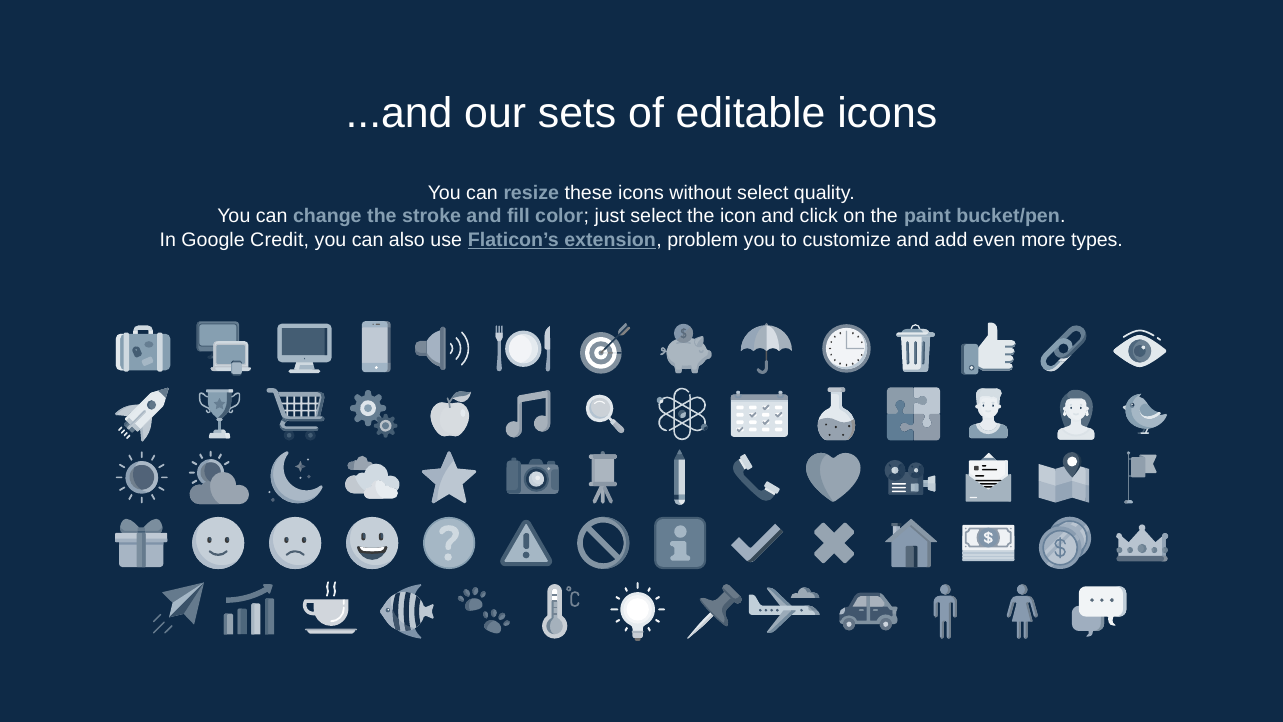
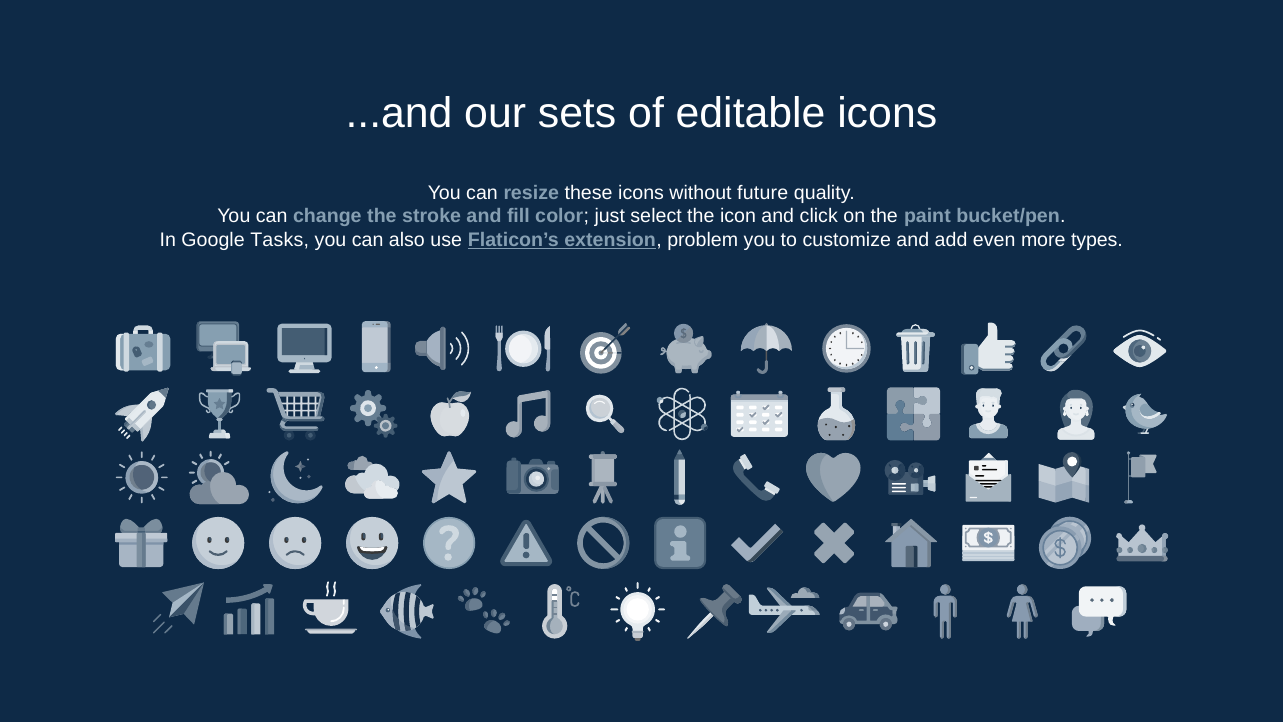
without select: select -> future
Credit: Credit -> Tasks
